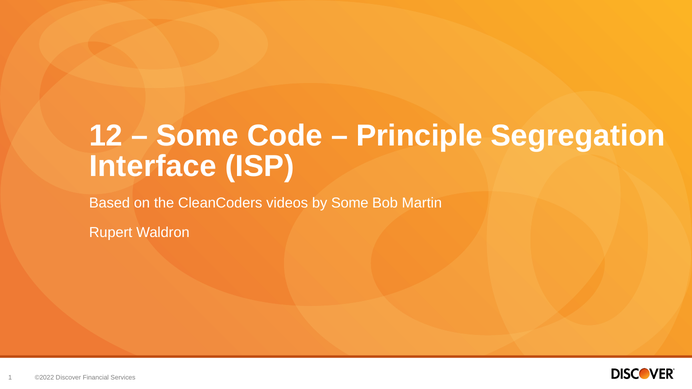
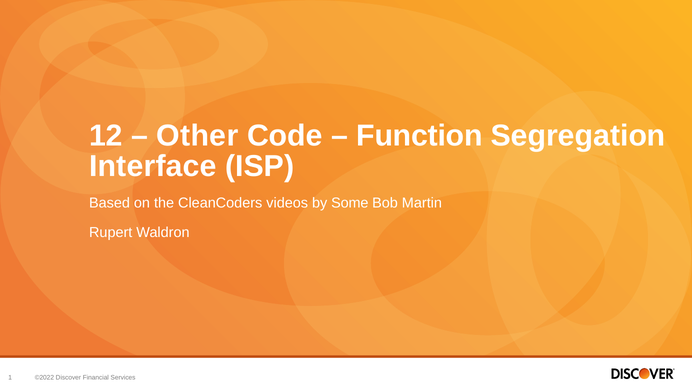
Some at (197, 136): Some -> Other
Principle: Principle -> Function
